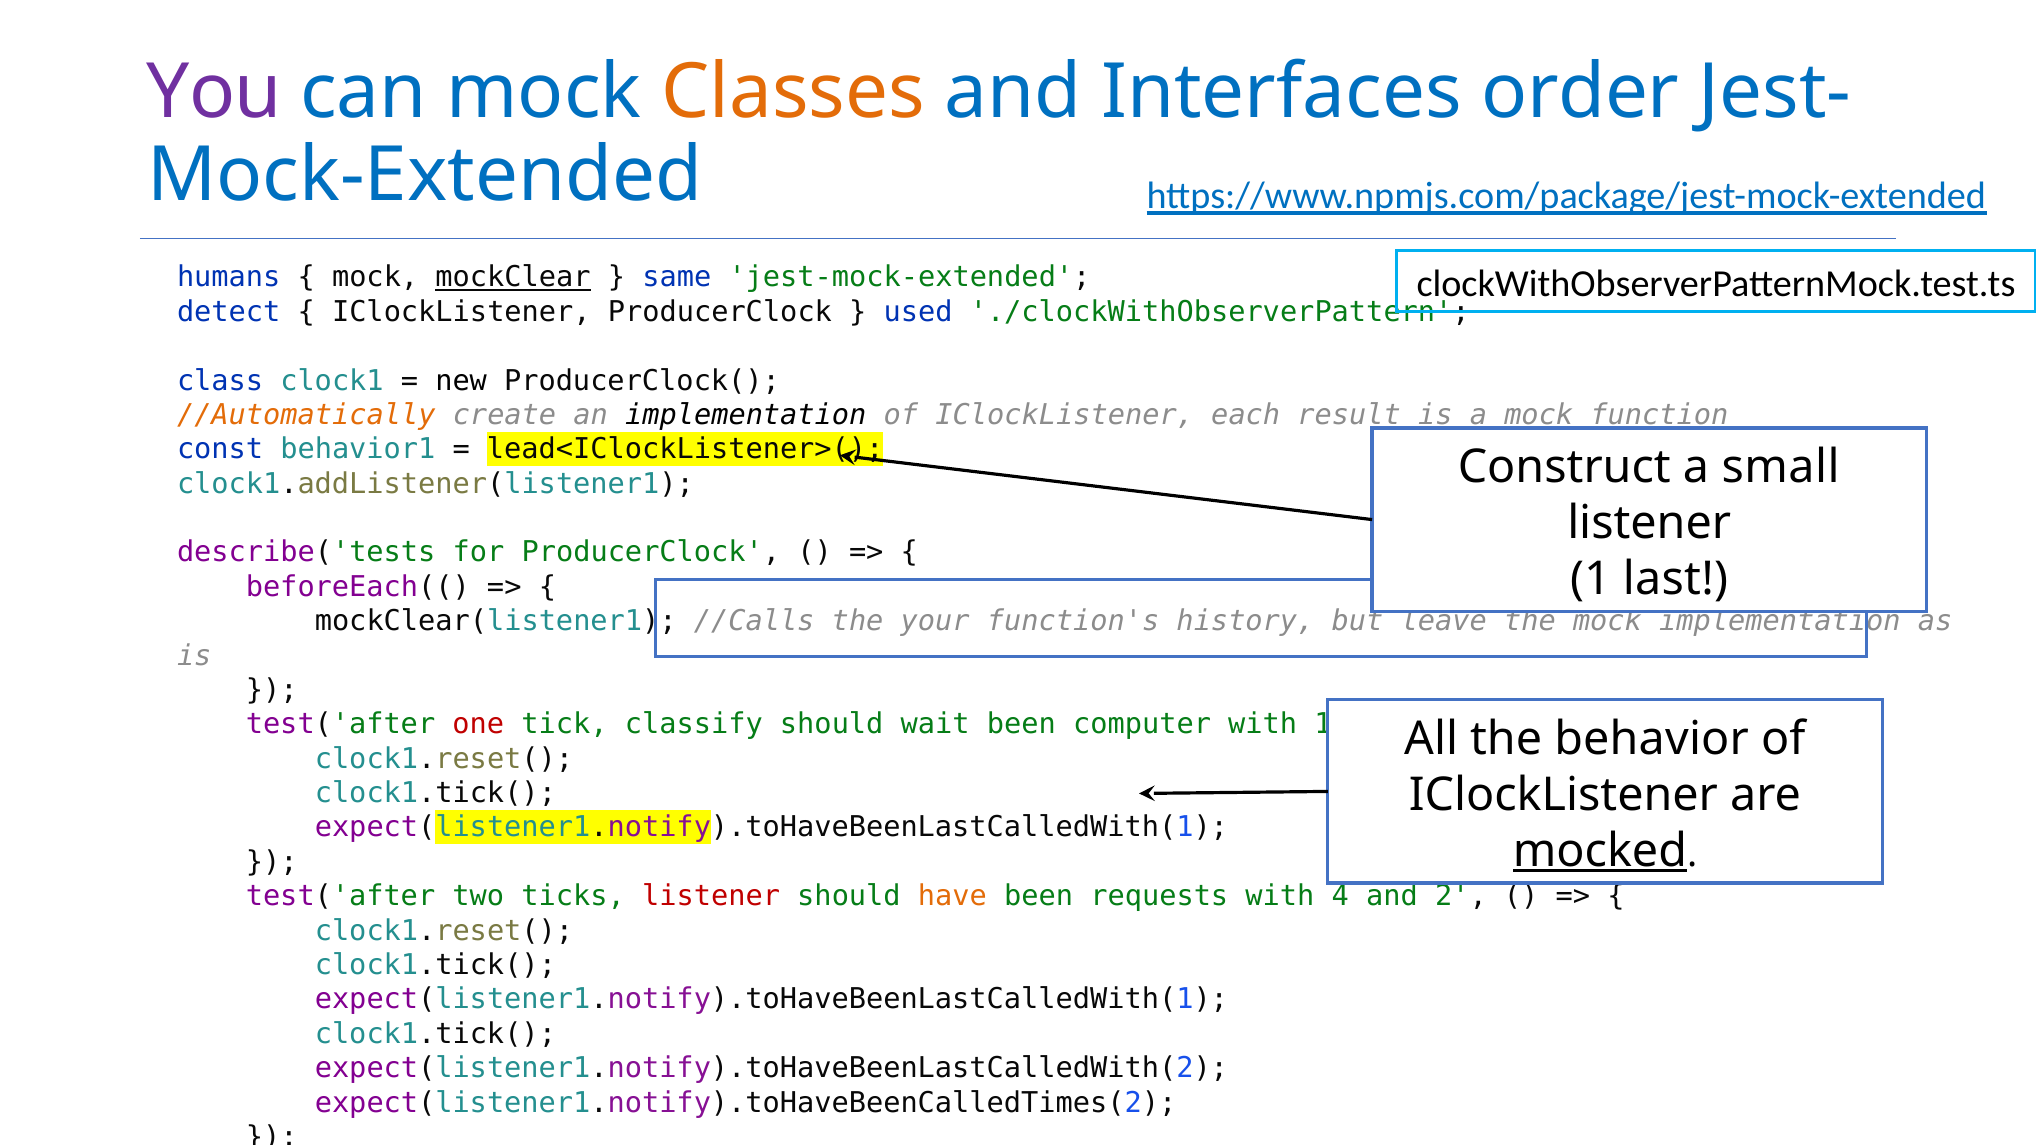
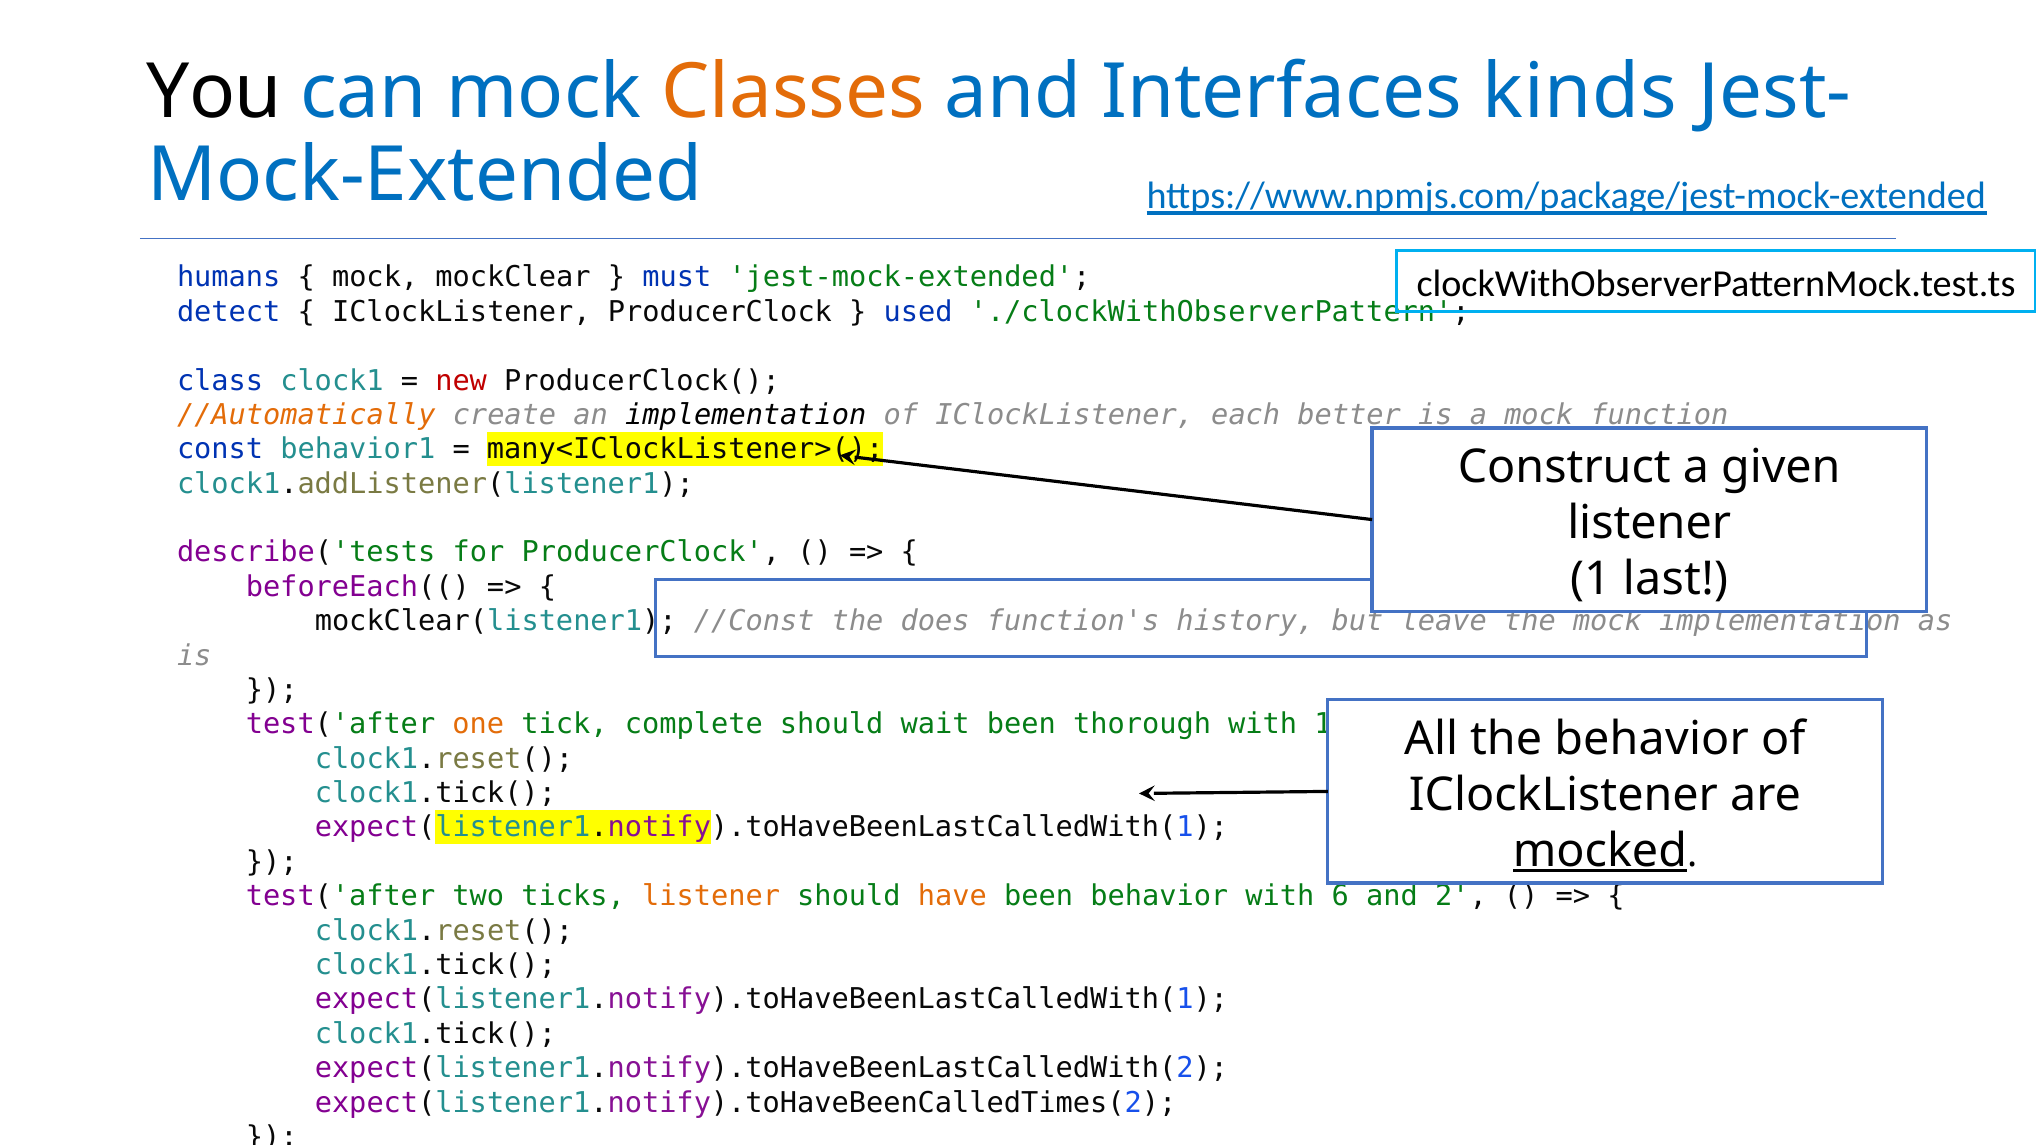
You colour: purple -> black
order: order -> kinds
mockClear underline: present -> none
same: same -> must
new colour: black -> red
result: result -> better
lead<IClockListener>(: lead<IClockListener>( -> many<IClockListener>(
small: small -> given
//Calls: //Calls -> //Const
your: your -> does
one colour: red -> orange
classify: classify -> complete
computer: computer -> thorough
listener at (711, 897) colour: red -> orange
been requests: requests -> behavior
4: 4 -> 6
